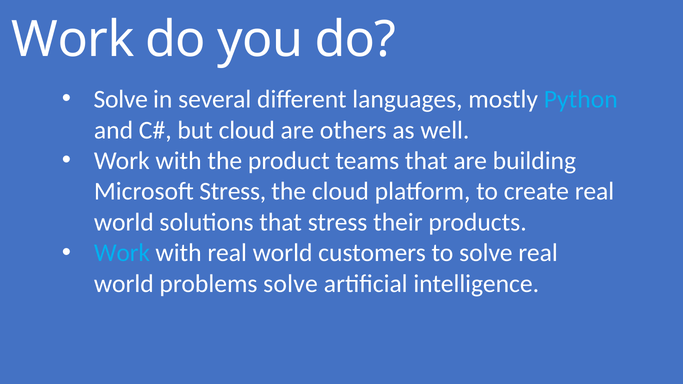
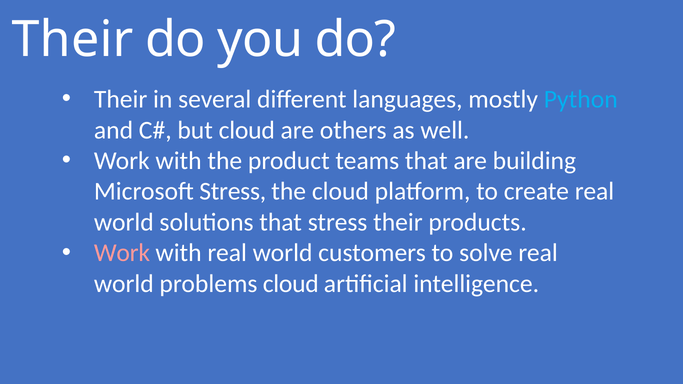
Work at (73, 40): Work -> Their
Solve at (121, 99): Solve -> Their
Work at (122, 253) colour: light blue -> pink
problems solve: solve -> cloud
